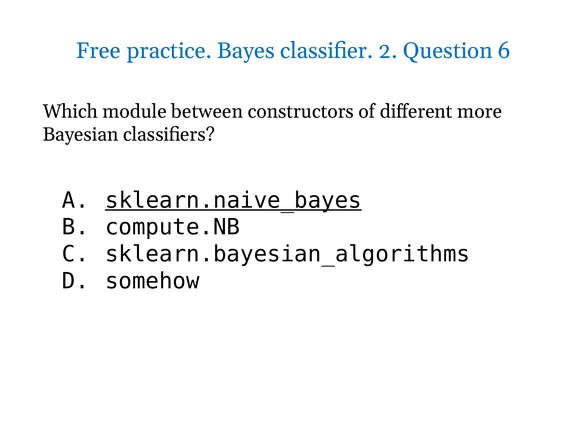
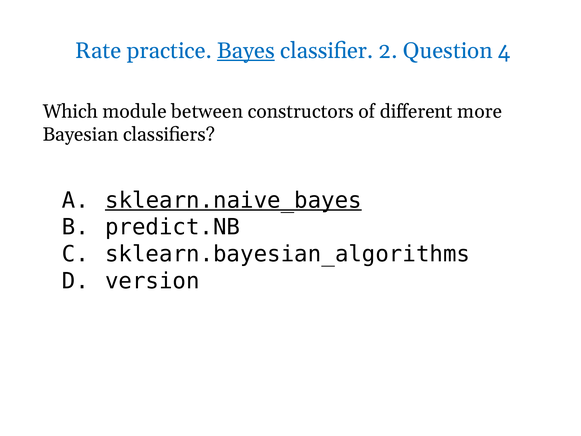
Free: Free -> Rate
Bayes underline: none -> present
6: 6 -> 4
compute.NB: compute.NB -> predict.NB
somehow: somehow -> version
